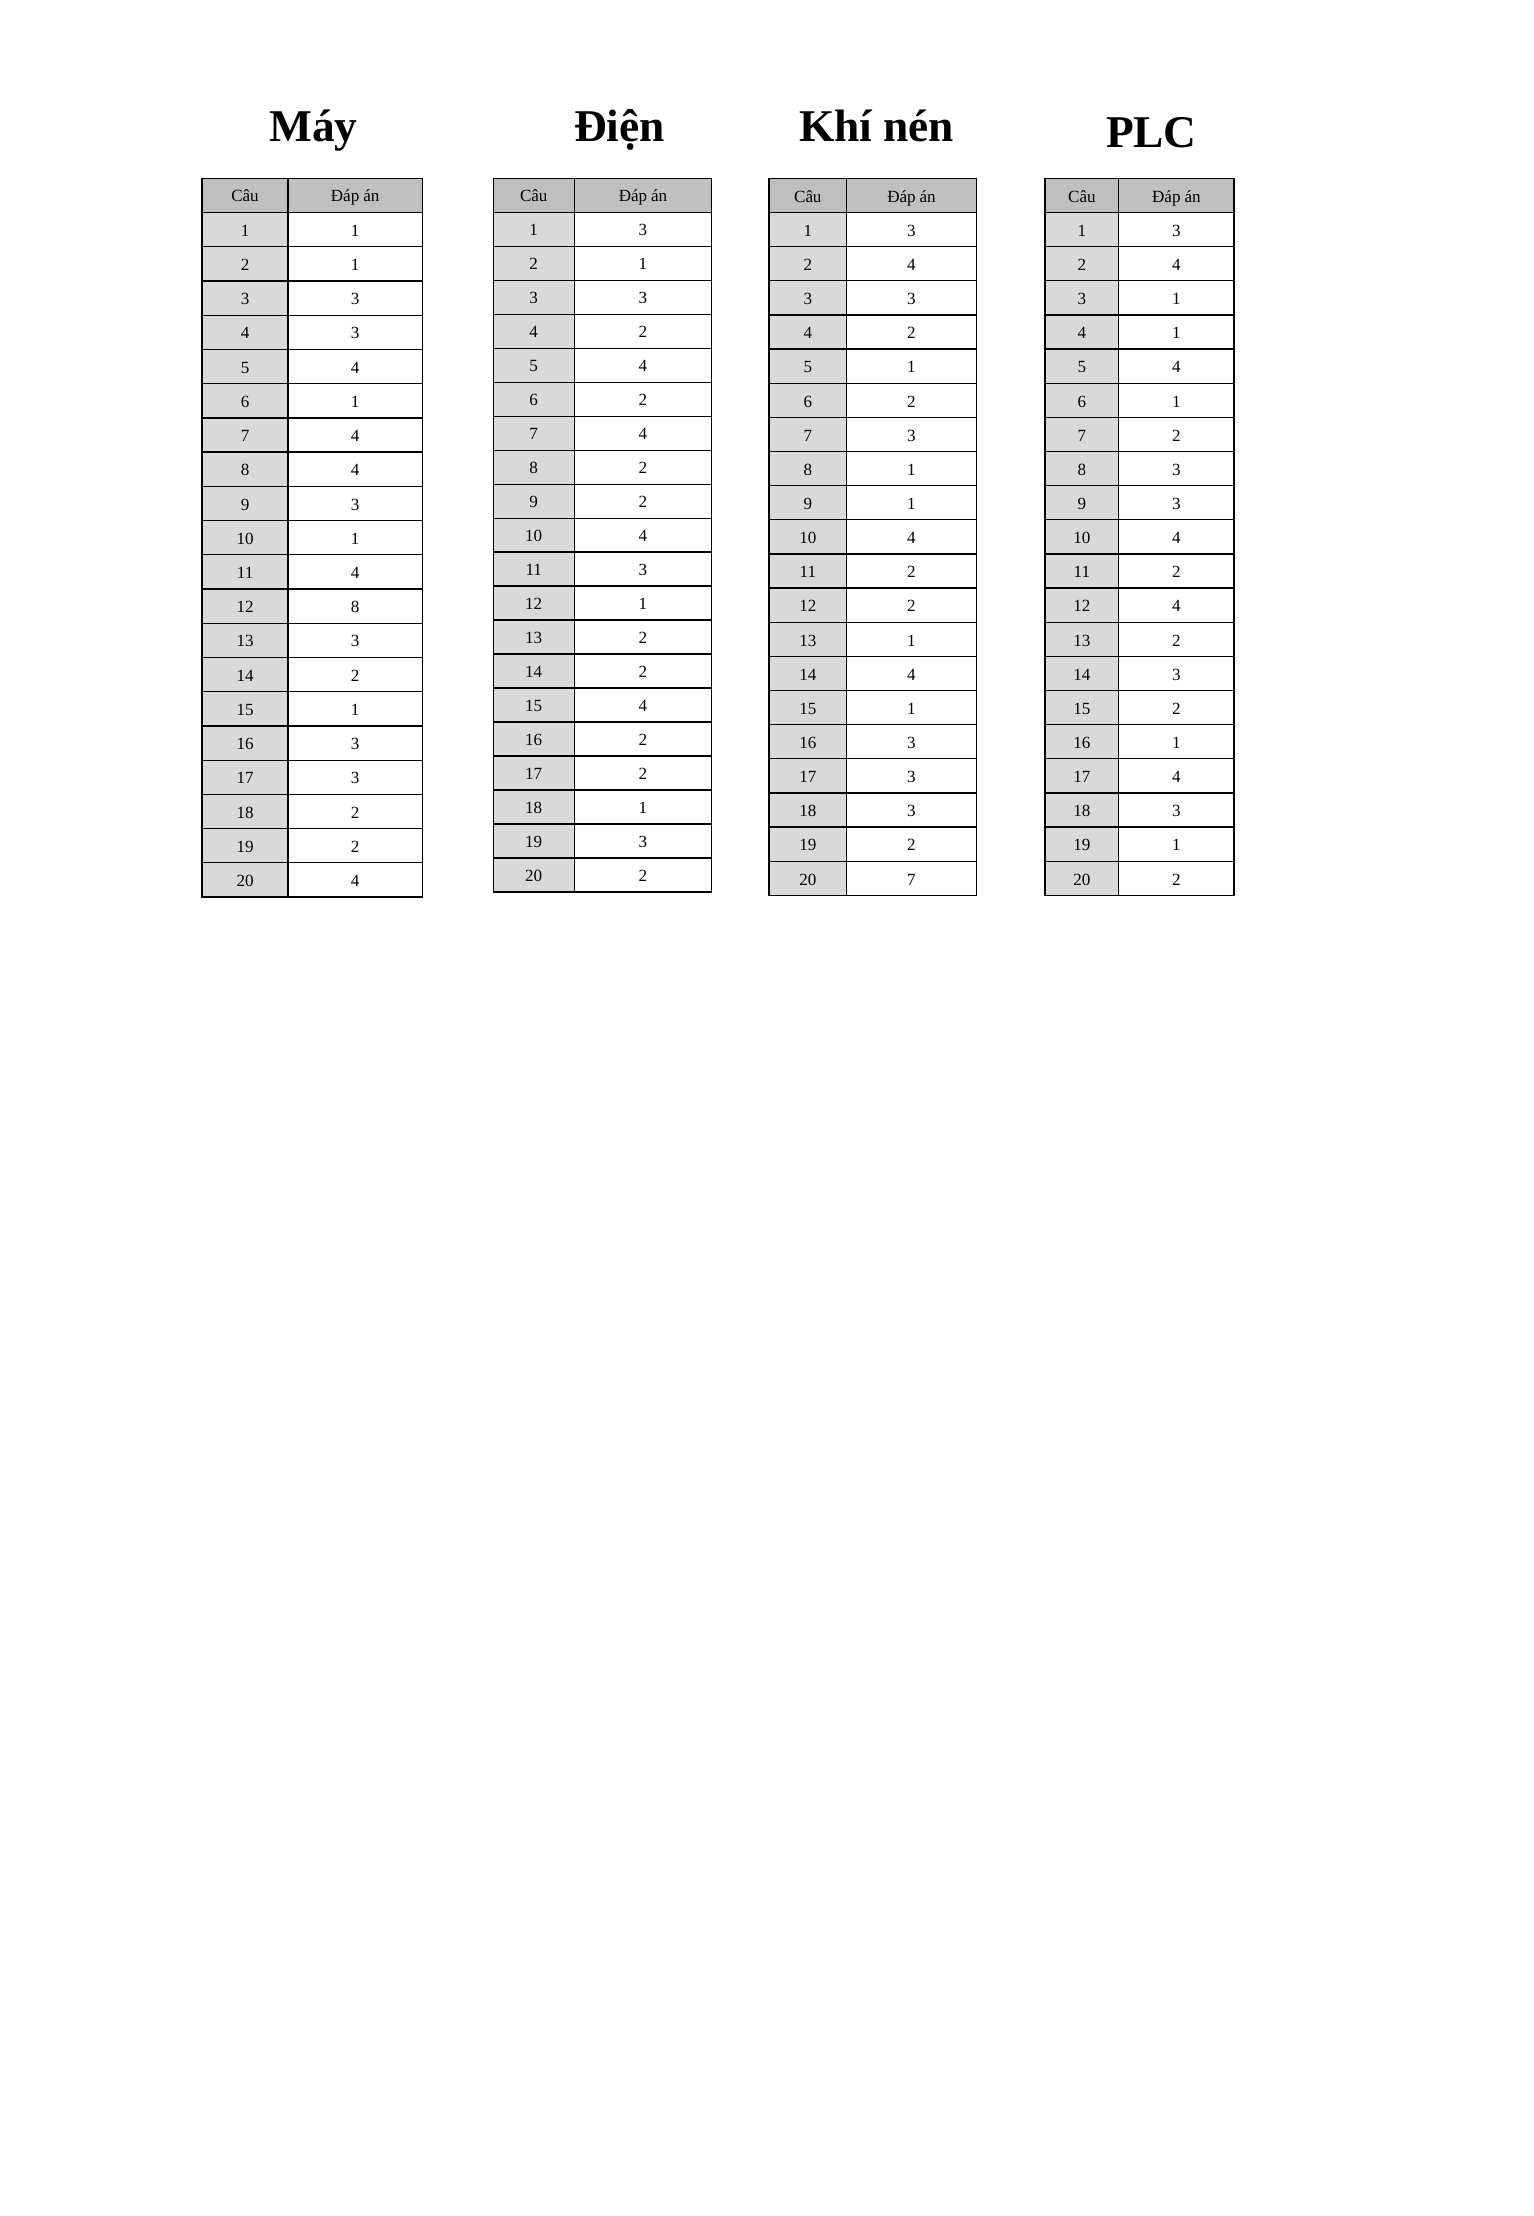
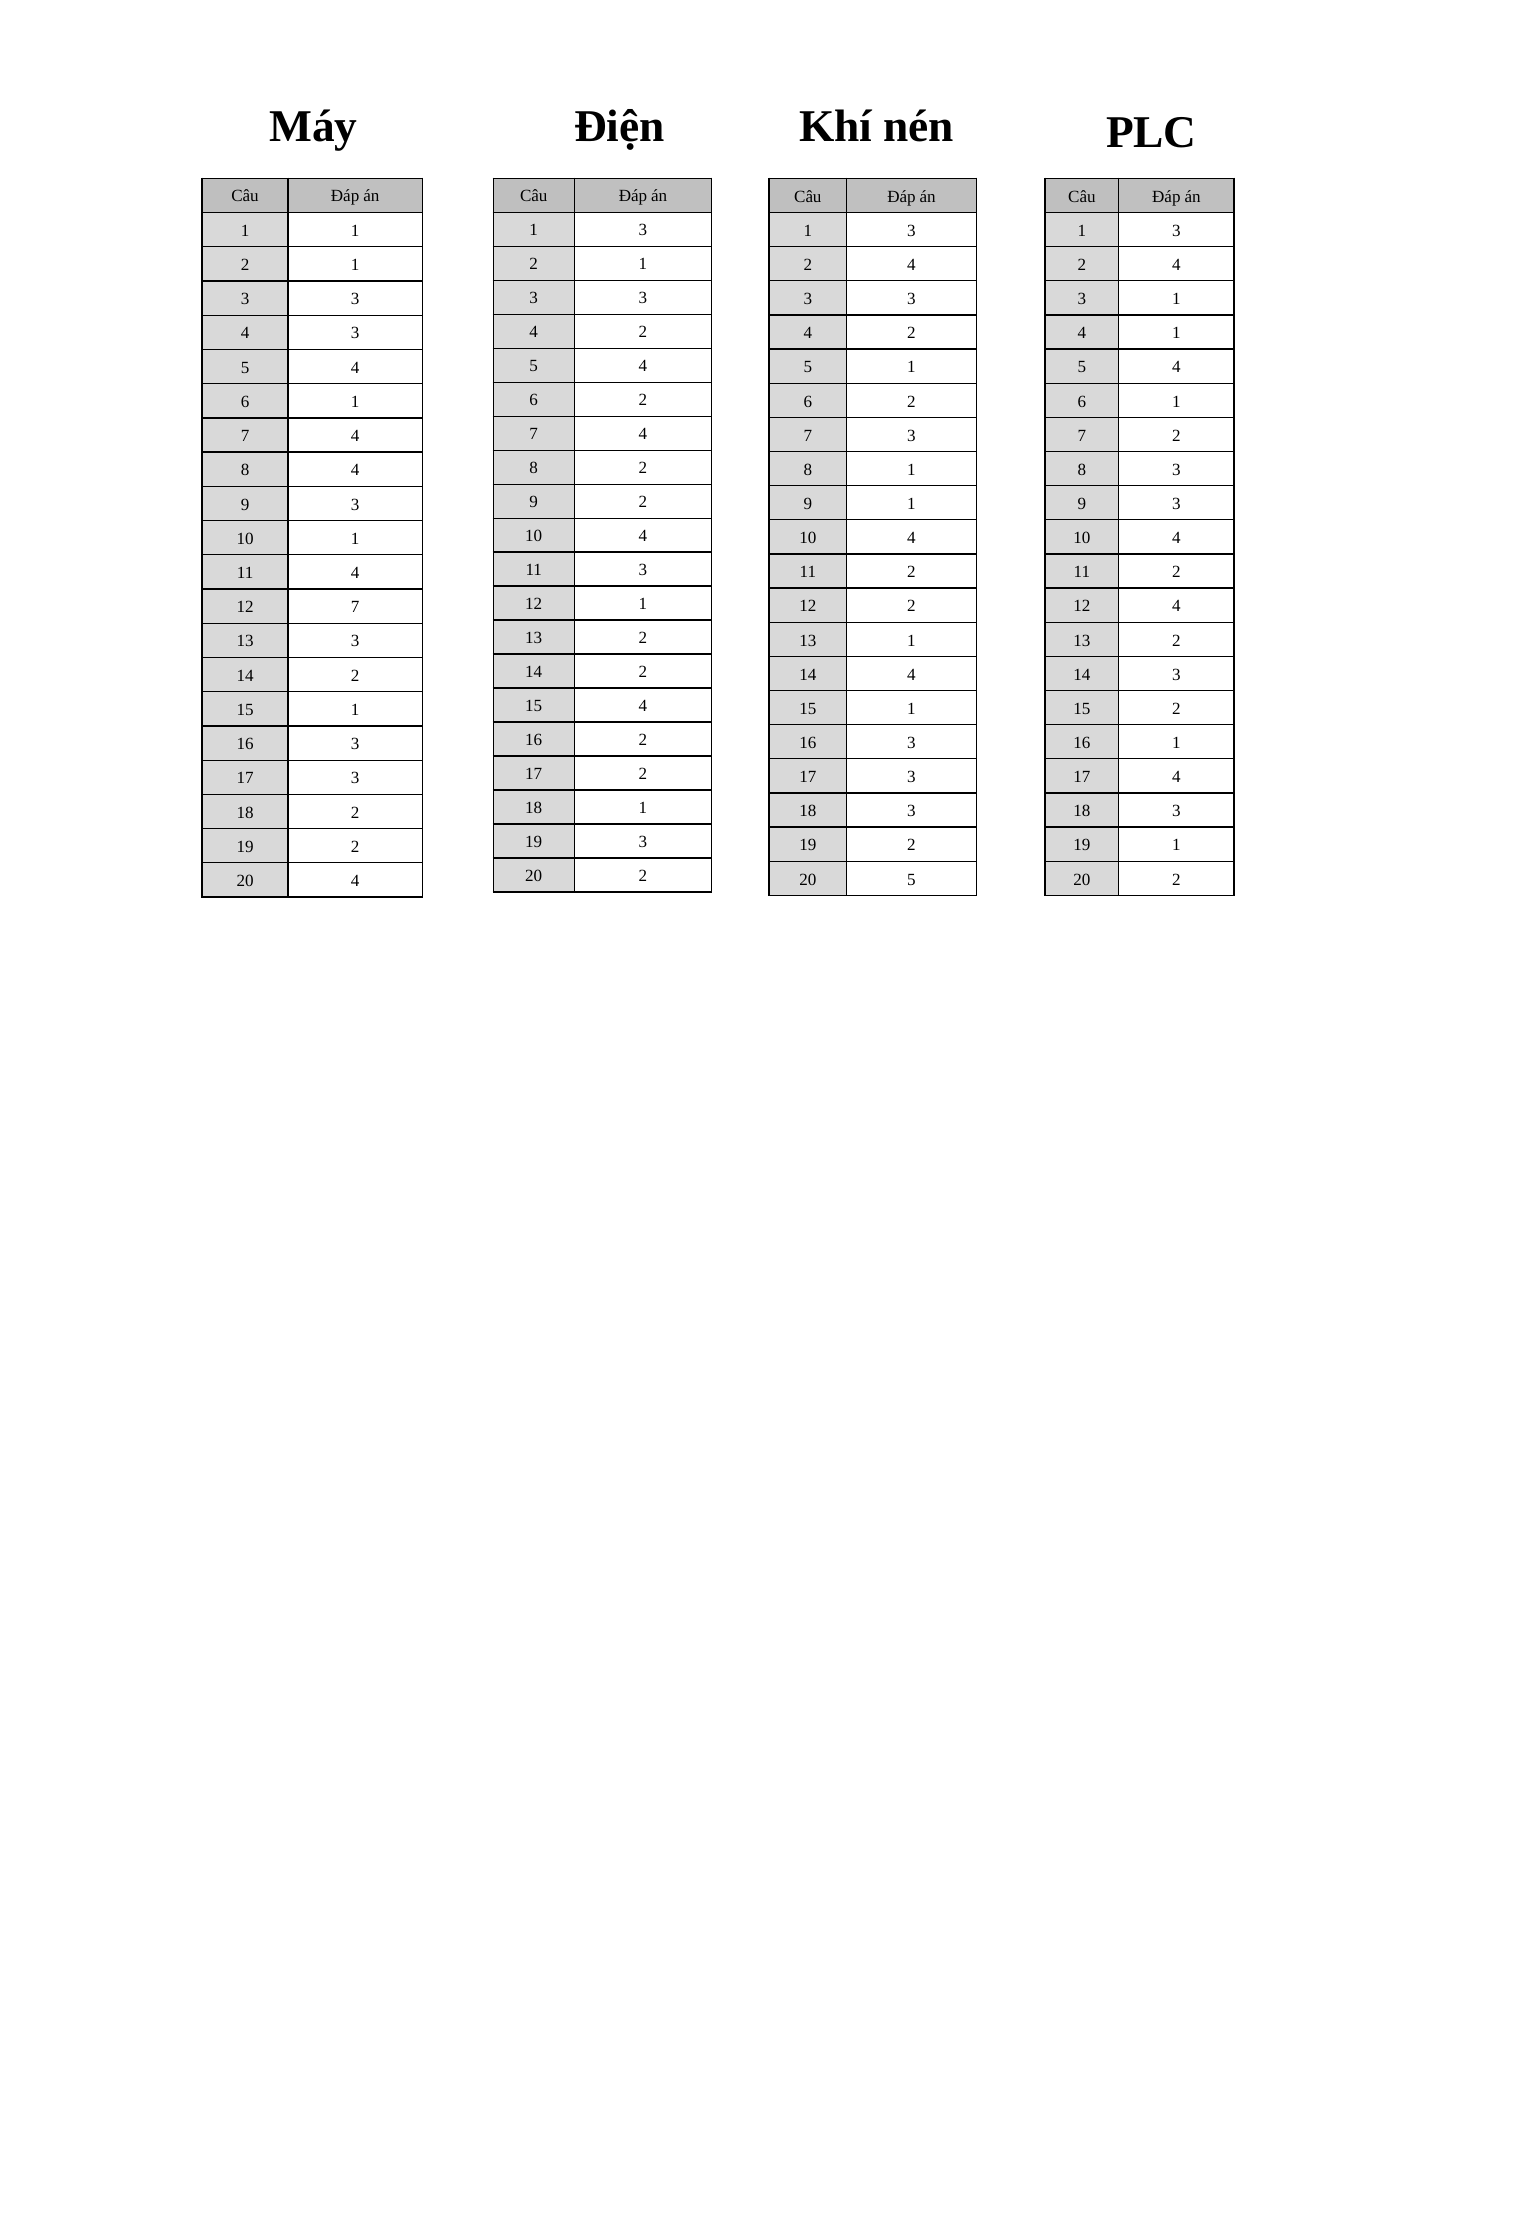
12 8: 8 -> 7
20 7: 7 -> 5
